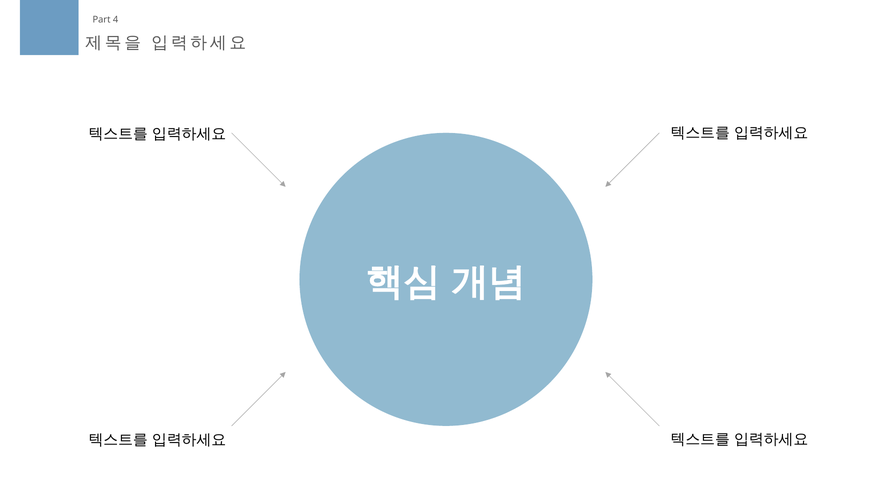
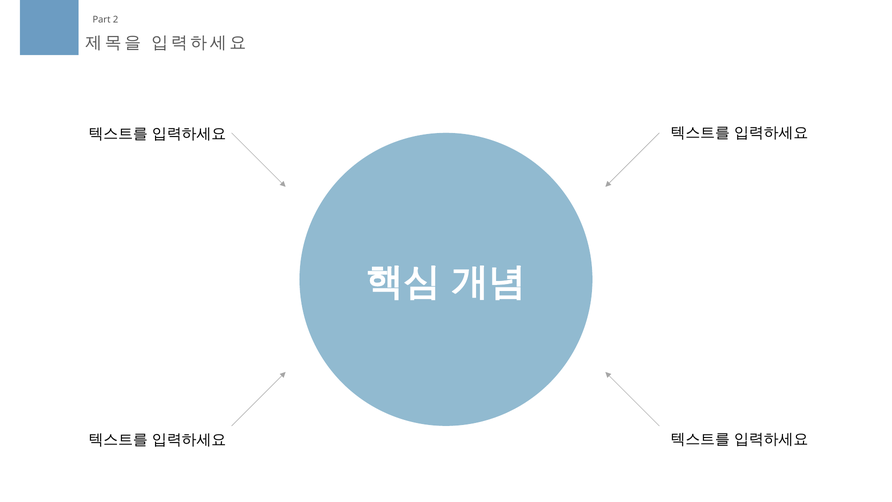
4: 4 -> 2
